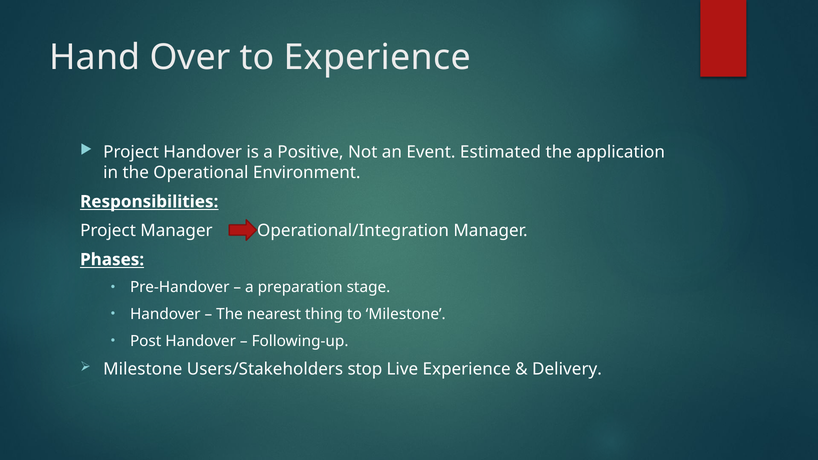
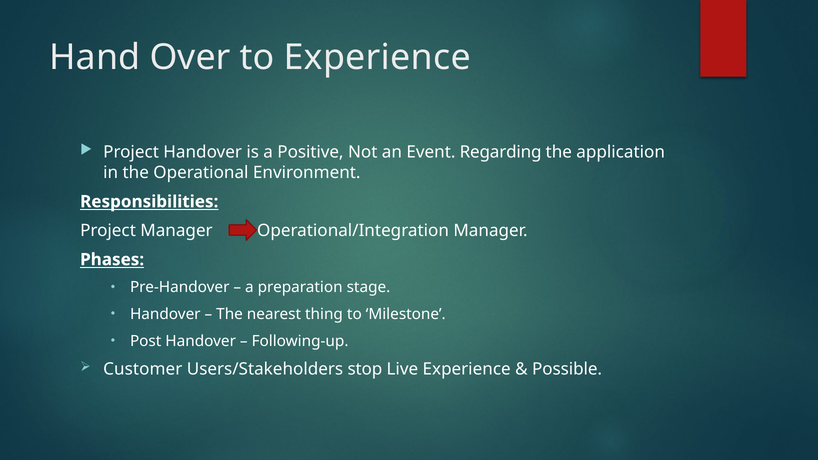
Estimated: Estimated -> Regarding
Milestone at (143, 369): Milestone -> Customer
Delivery: Delivery -> Possible
